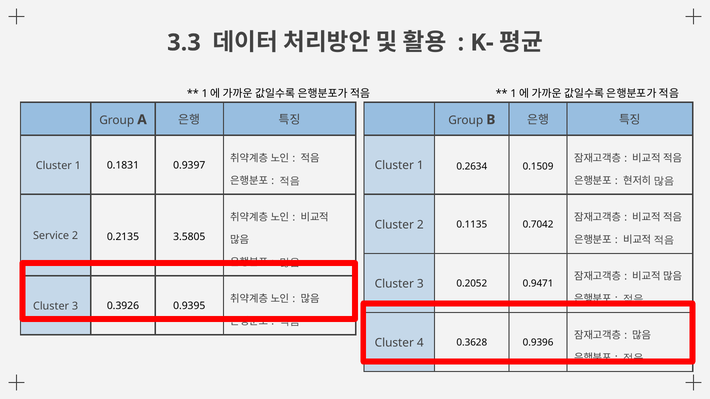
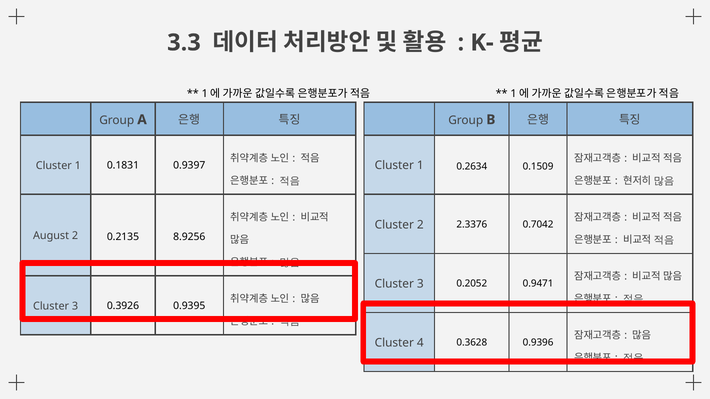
0.1135: 0.1135 -> 2.3376
Service: Service -> August
3.5805: 3.5805 -> 8.9256
